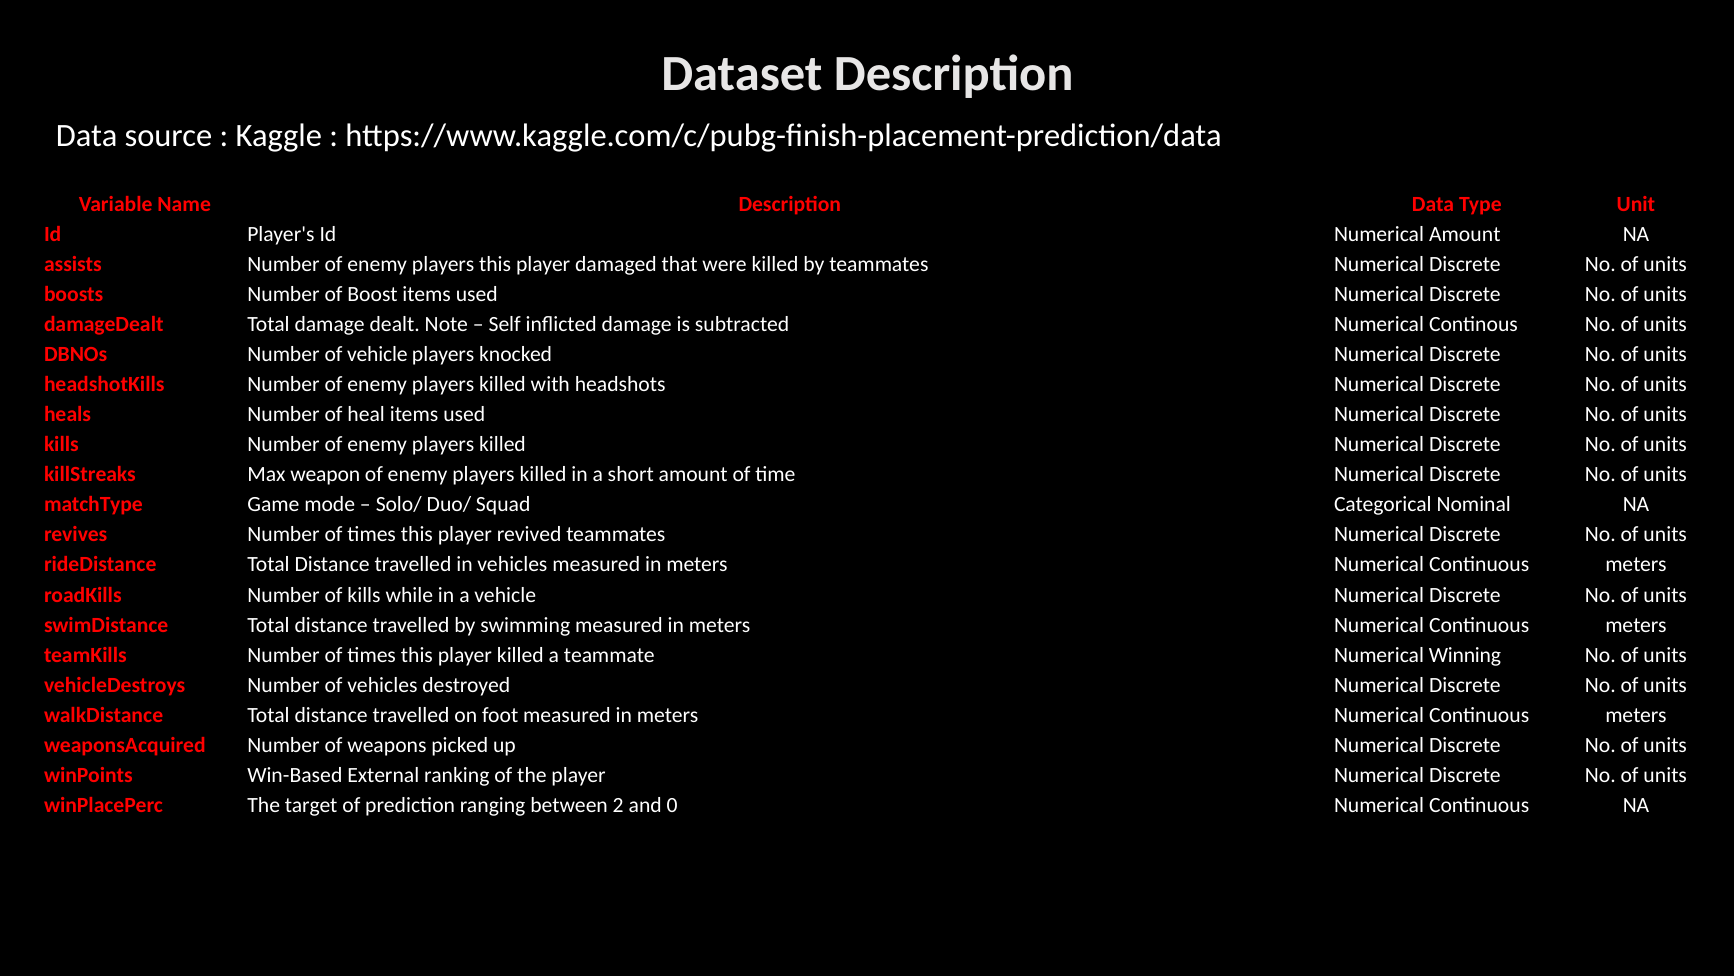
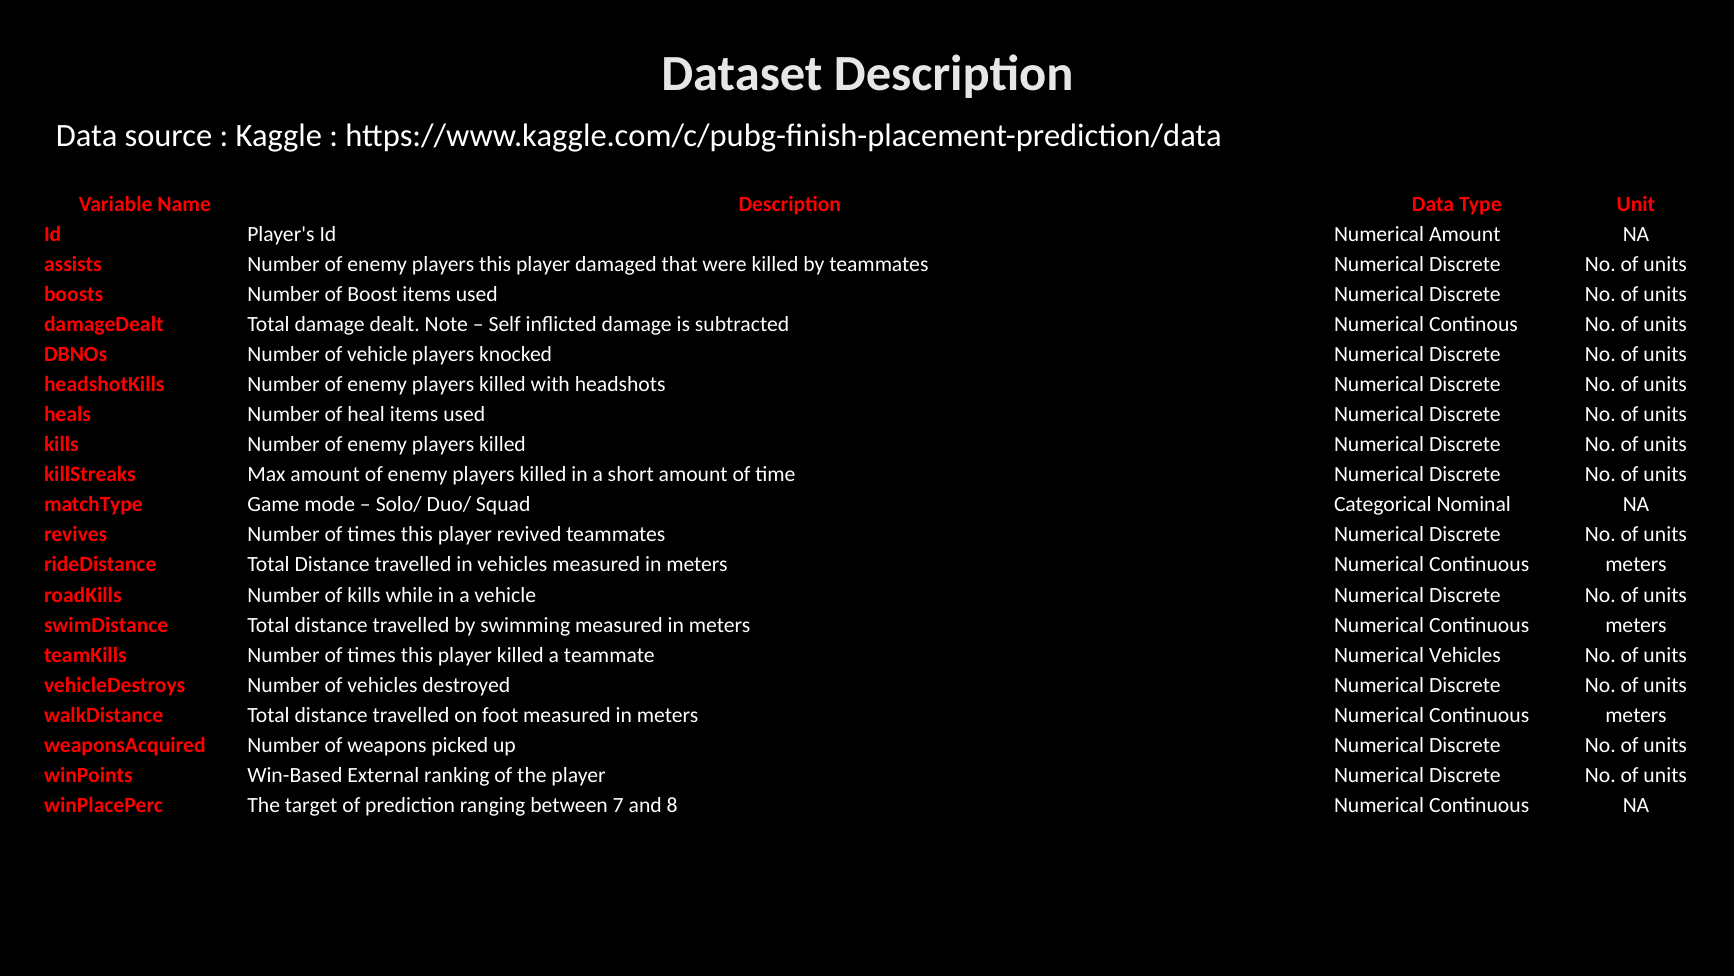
Max weapon: weapon -> amount
Numerical Winning: Winning -> Vehicles
2: 2 -> 7
0: 0 -> 8
